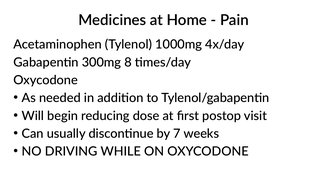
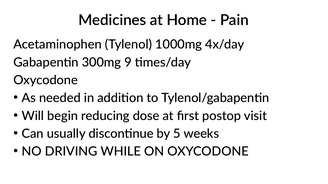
8: 8 -> 9
7: 7 -> 5
